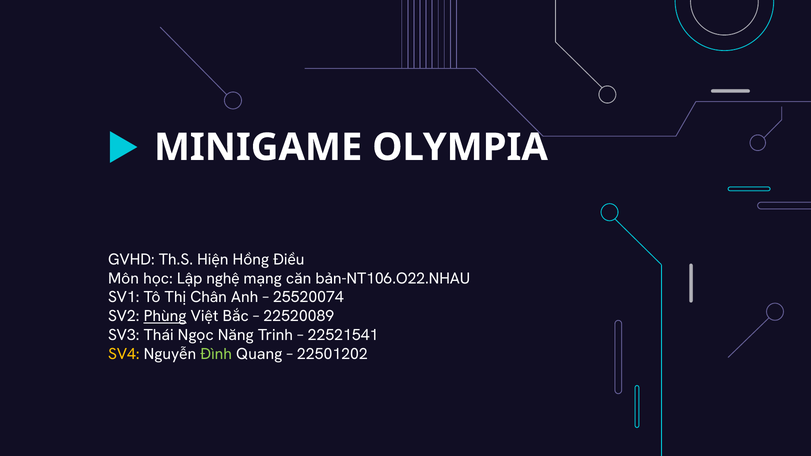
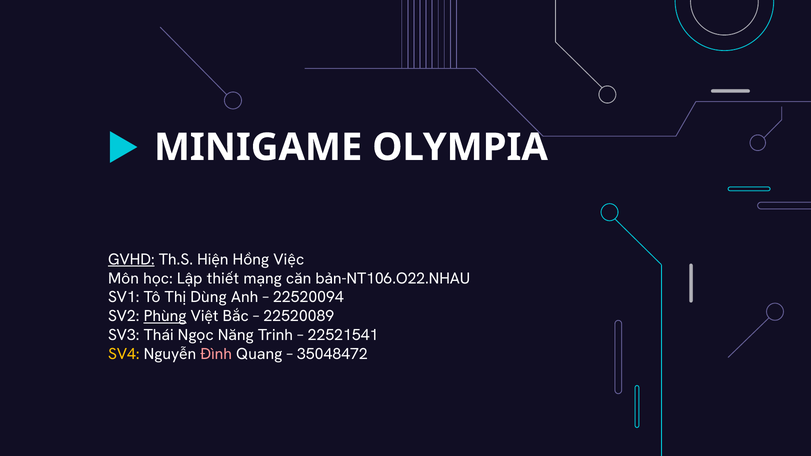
GVHD underline: none -> present
Điều: Điều -> Việc
nghệ: nghệ -> thiết
Chân: Chân -> Dùng
25520074: 25520074 -> 22520094
Đình colour: light green -> pink
22501202: 22501202 -> 35048472
